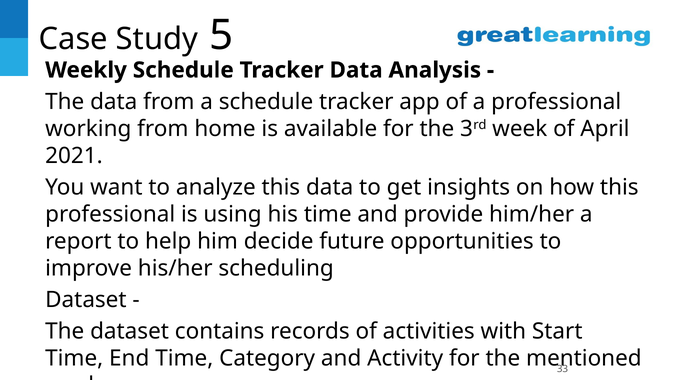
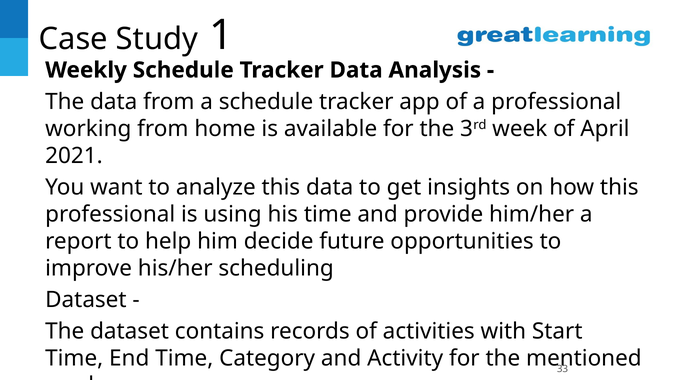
5: 5 -> 1
